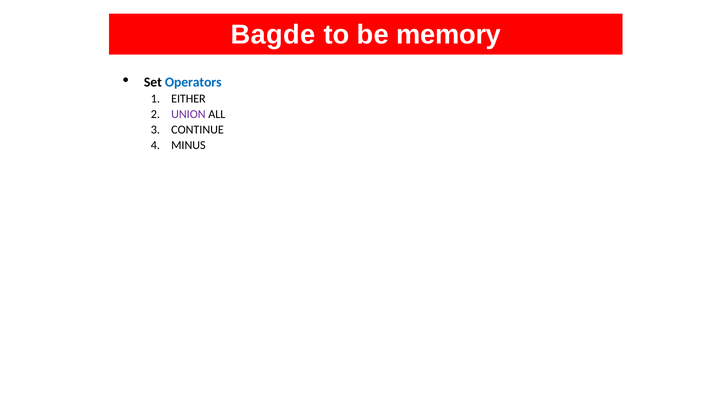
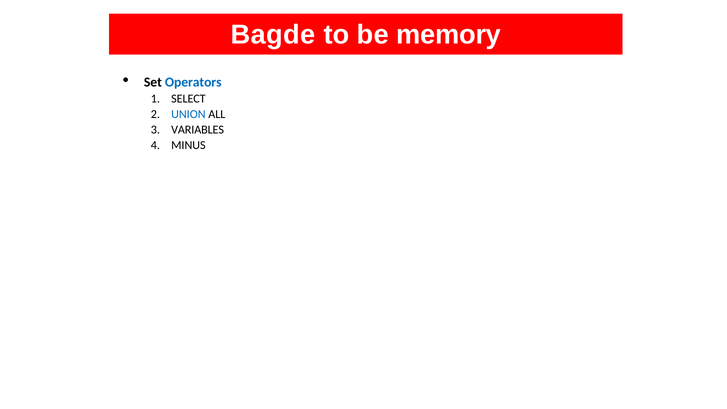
EITHER: EITHER -> SELECT
UNION colour: purple -> blue
CONTINUE: CONTINUE -> VARIABLES
